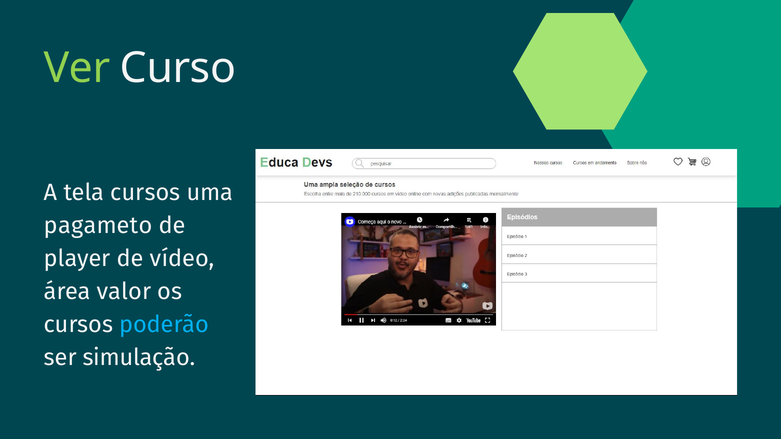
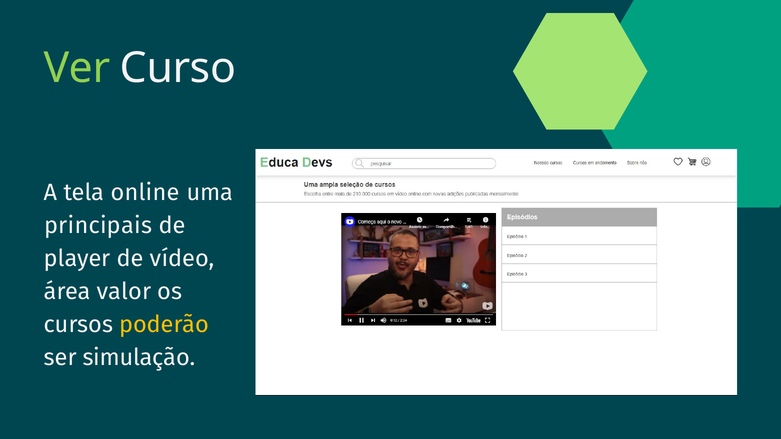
tela cursos: cursos -> online
pagameto: pagameto -> principais
poderão colour: light blue -> yellow
